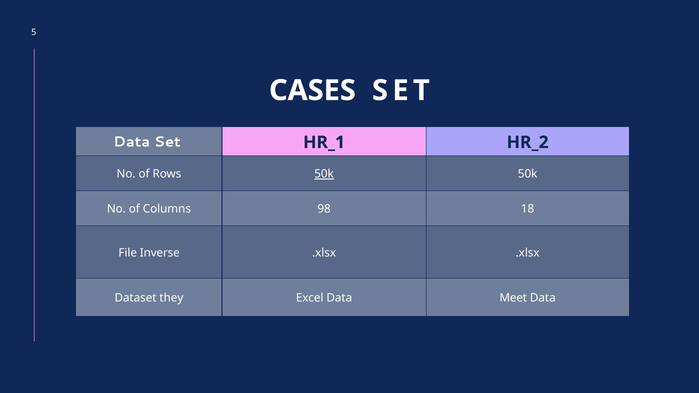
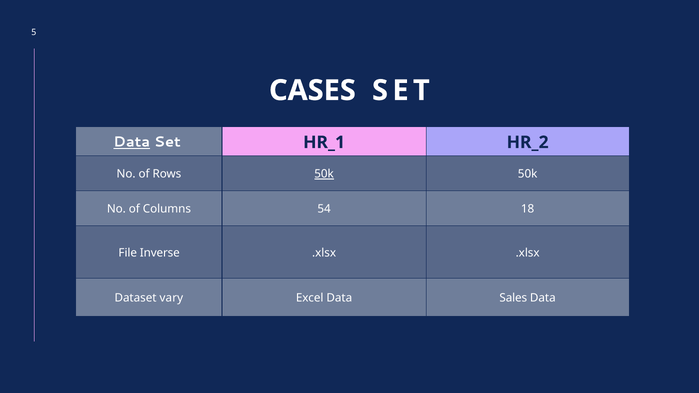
Data at (132, 142) underline: none -> present
98: 98 -> 54
they: they -> vary
Meet: Meet -> Sales
